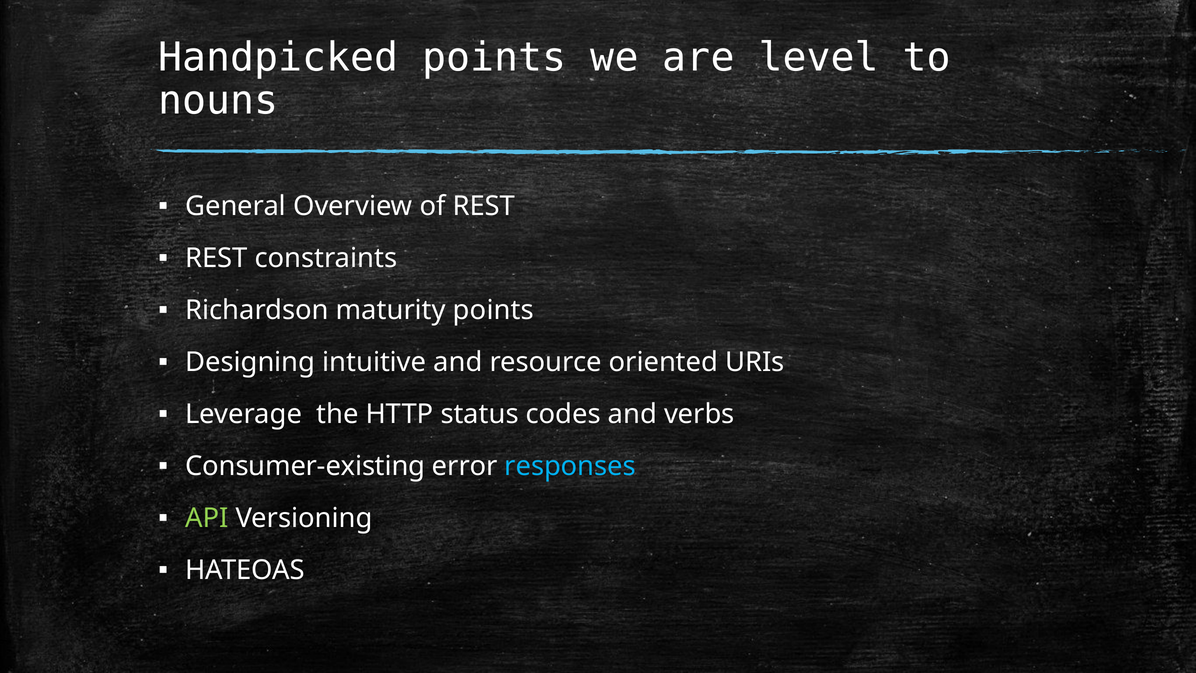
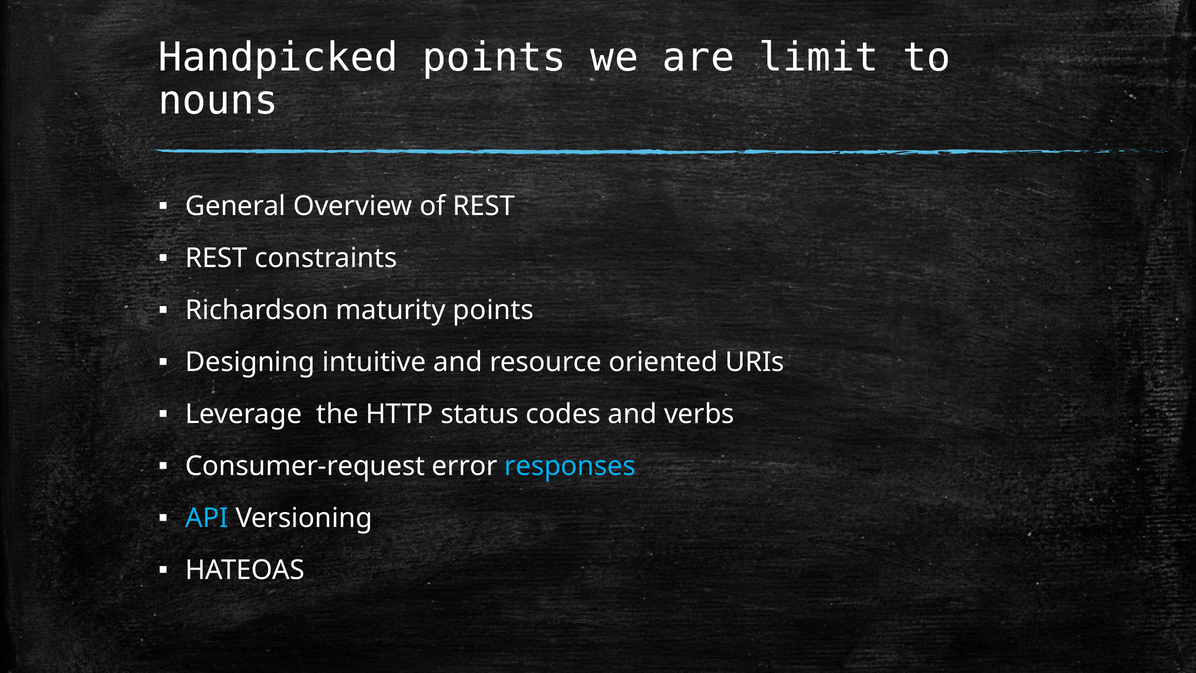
level: level -> limit
Consumer-existing: Consumer-existing -> Consumer-request
API colour: light green -> light blue
